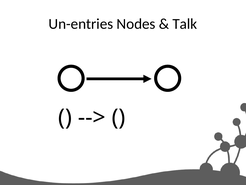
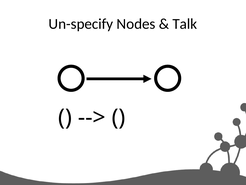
Un-entries: Un-entries -> Un-specify
